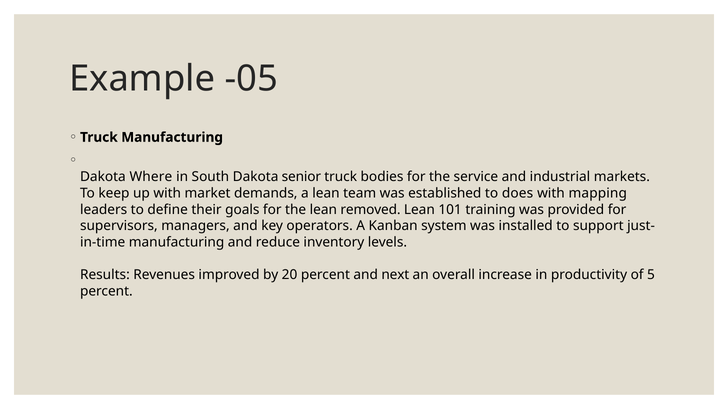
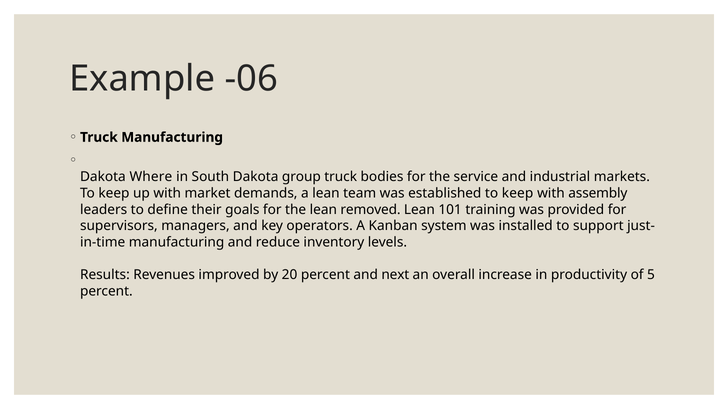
-05: -05 -> -06
senior: senior -> group
established to does: does -> keep
mapping: mapping -> assembly
